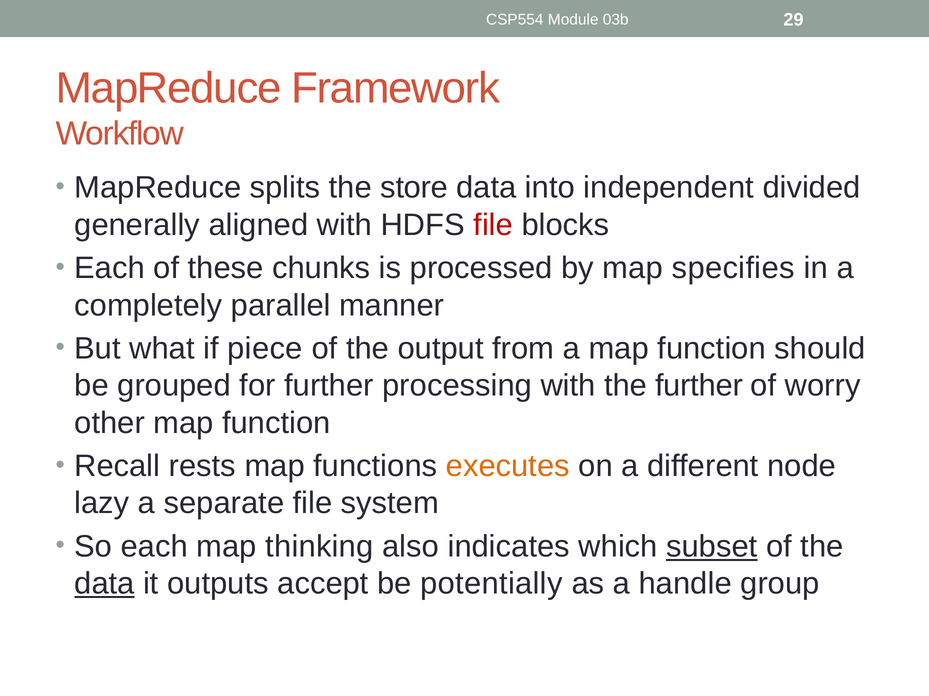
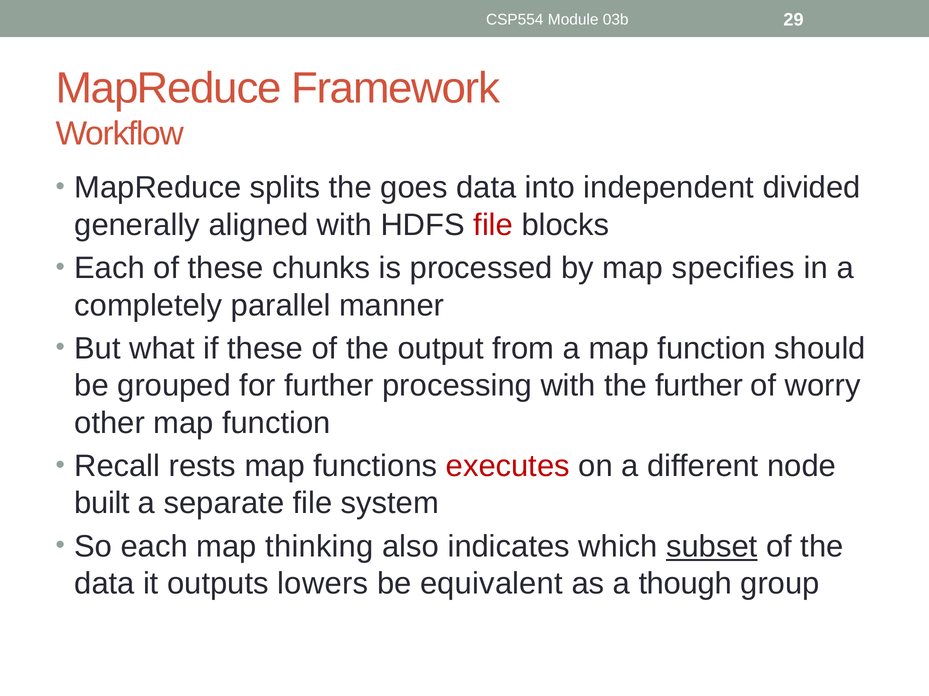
store: store -> goes
if piece: piece -> these
executes colour: orange -> red
lazy: lazy -> built
data at (104, 584) underline: present -> none
accept: accept -> lowers
potentially: potentially -> equivalent
handle: handle -> though
